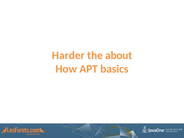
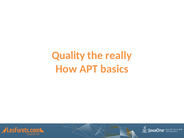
Harder: Harder -> Quality
about: about -> really
